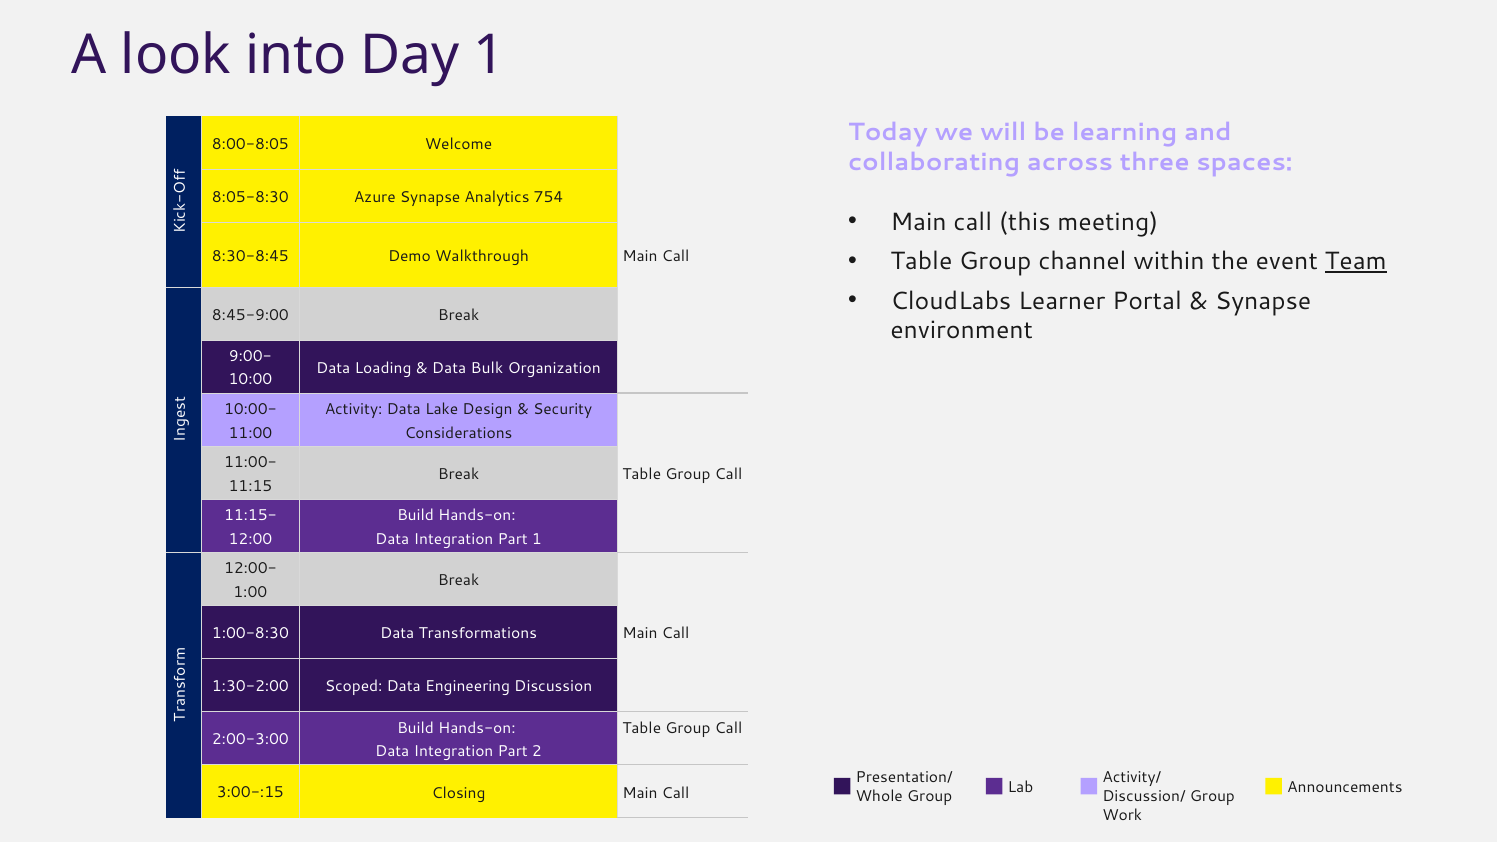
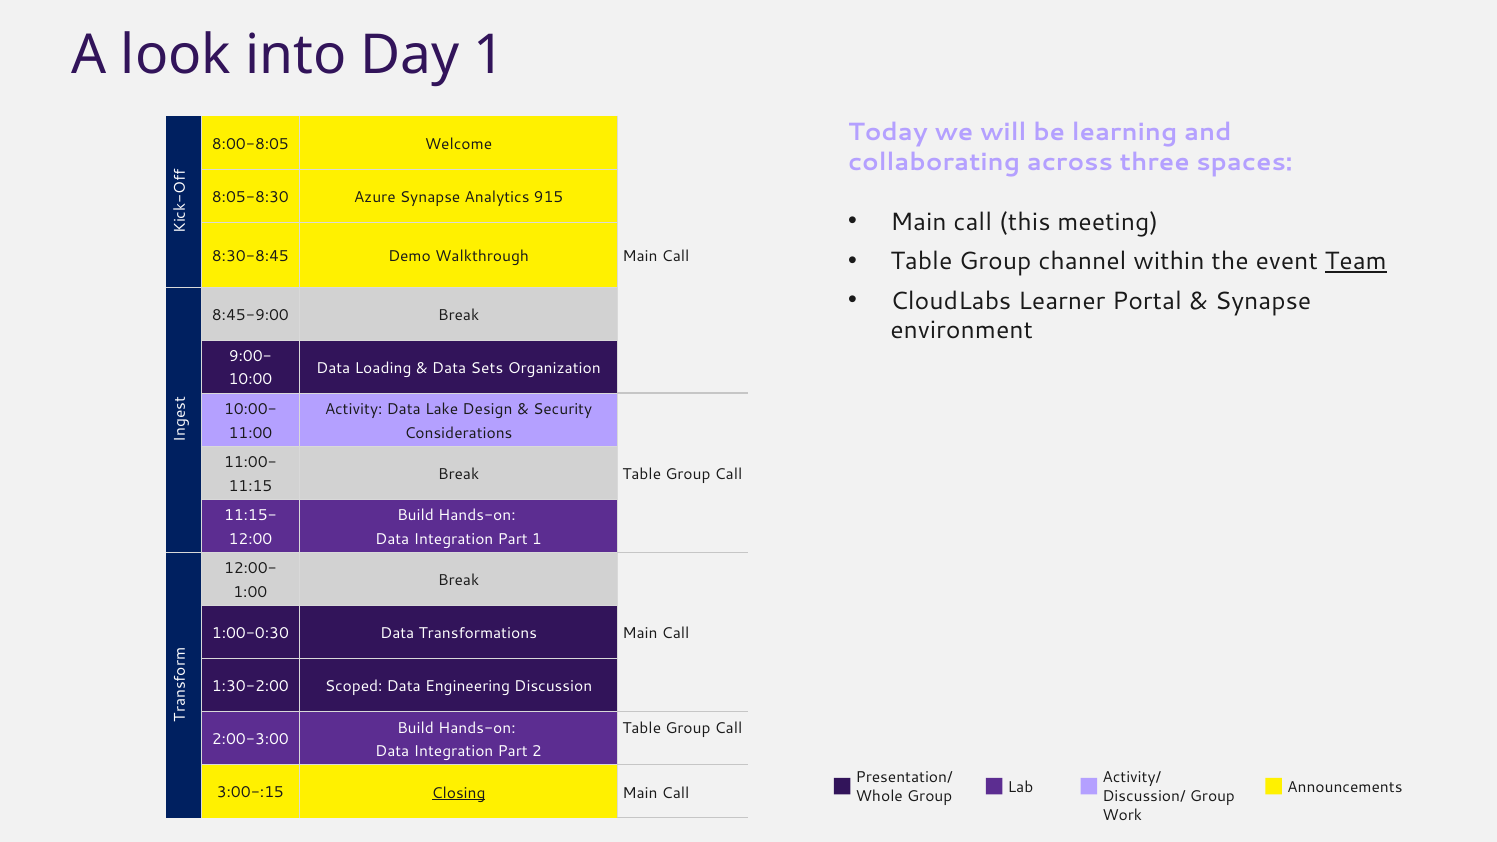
754: 754 -> 915
Bulk: Bulk -> Sets
1:00-8:30: 1:00-8:30 -> 1:00-0:30
Closing underline: none -> present
